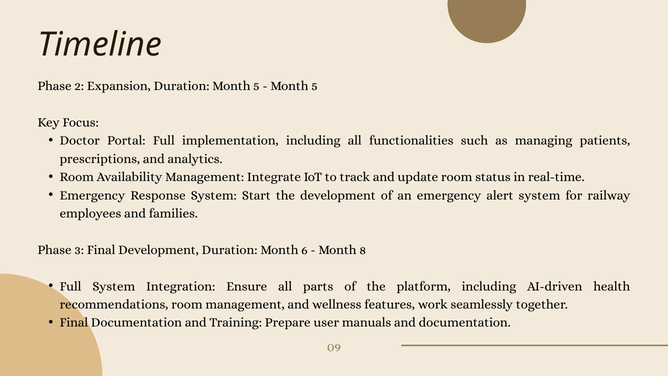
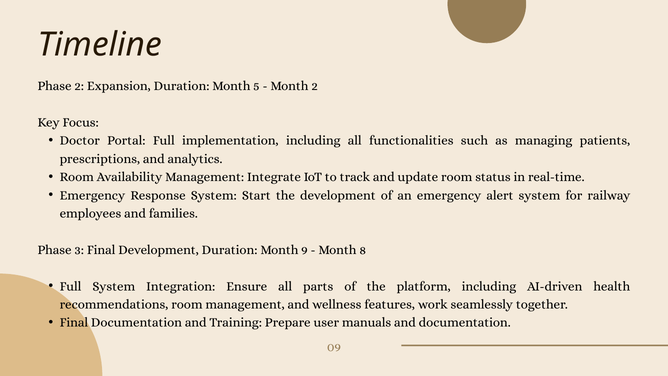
5 at (315, 86): 5 -> 2
6: 6 -> 9
